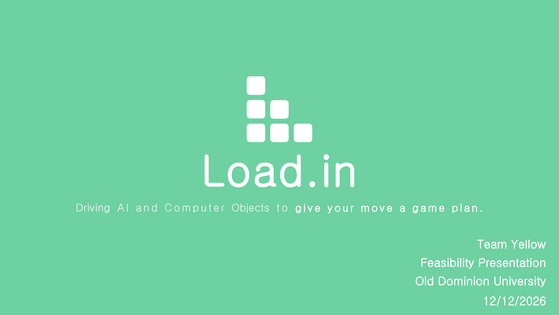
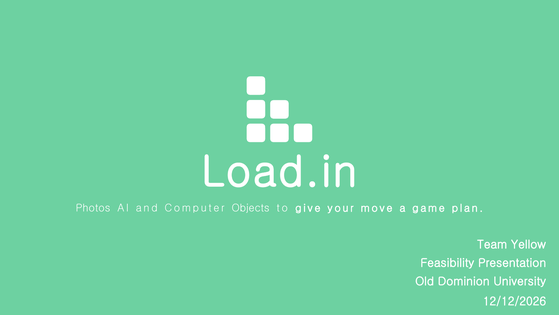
Driving: Driving -> Photos
